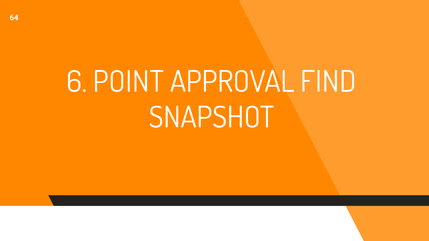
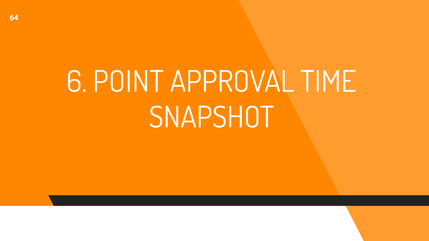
FIND: FIND -> TIME
